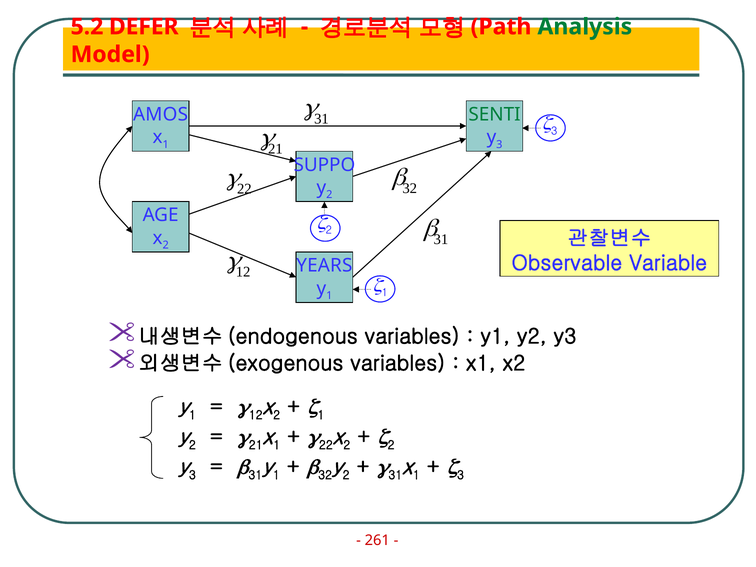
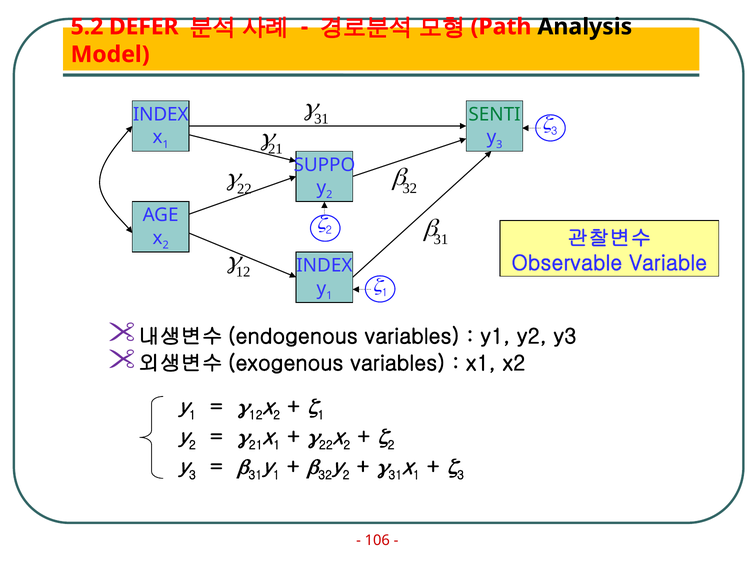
Analysis colour: green -> black
AMOS at (161, 114): AMOS -> INDEX
YEARS at (324, 266): YEARS -> INDEX
261: 261 -> 106
